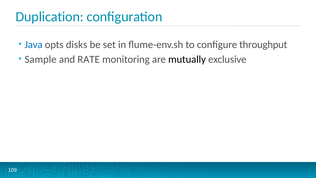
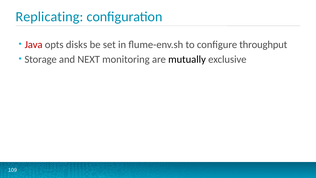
Duplication: Duplication -> Replicating
Java colour: blue -> red
Sample: Sample -> Storage
RATE: RATE -> NEXT
